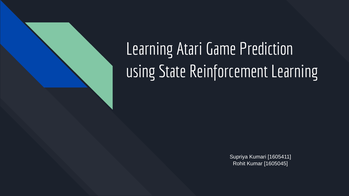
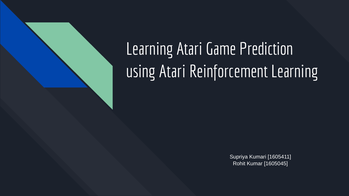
using State: State -> Atari
